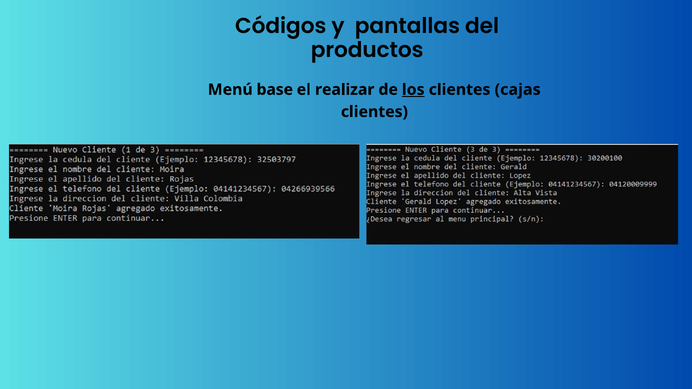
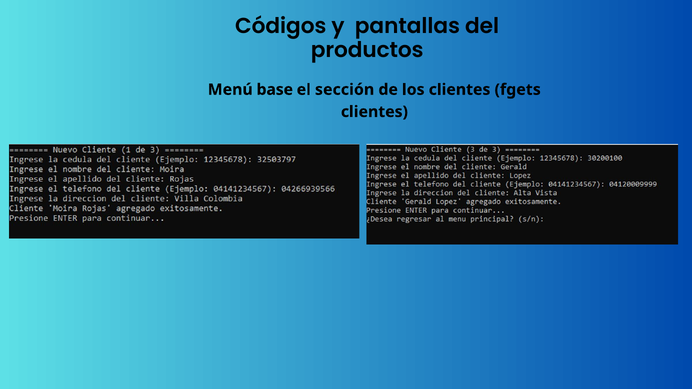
realizar: realizar -> sección
los underline: present -> none
cajas: cajas -> fgets
